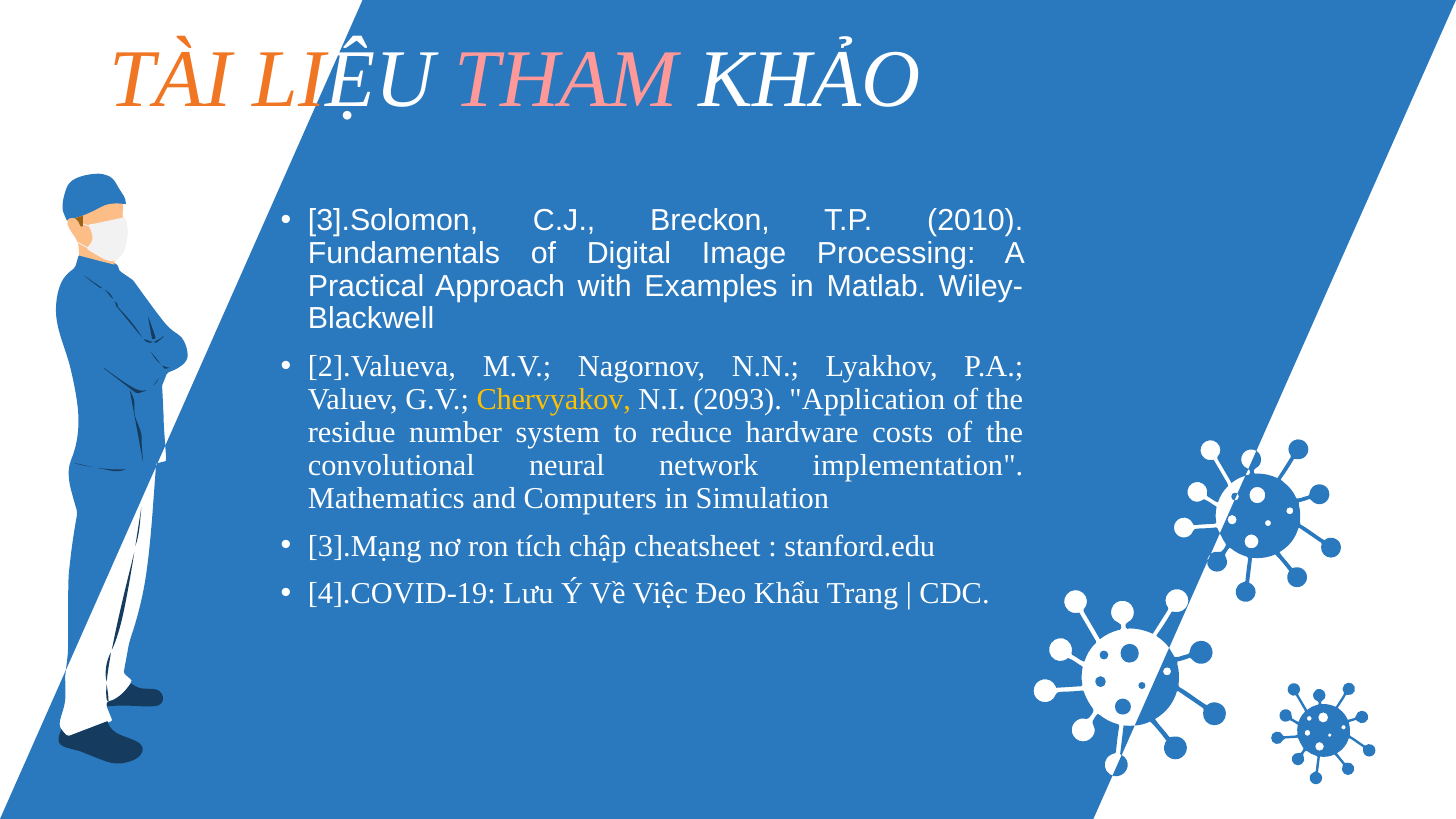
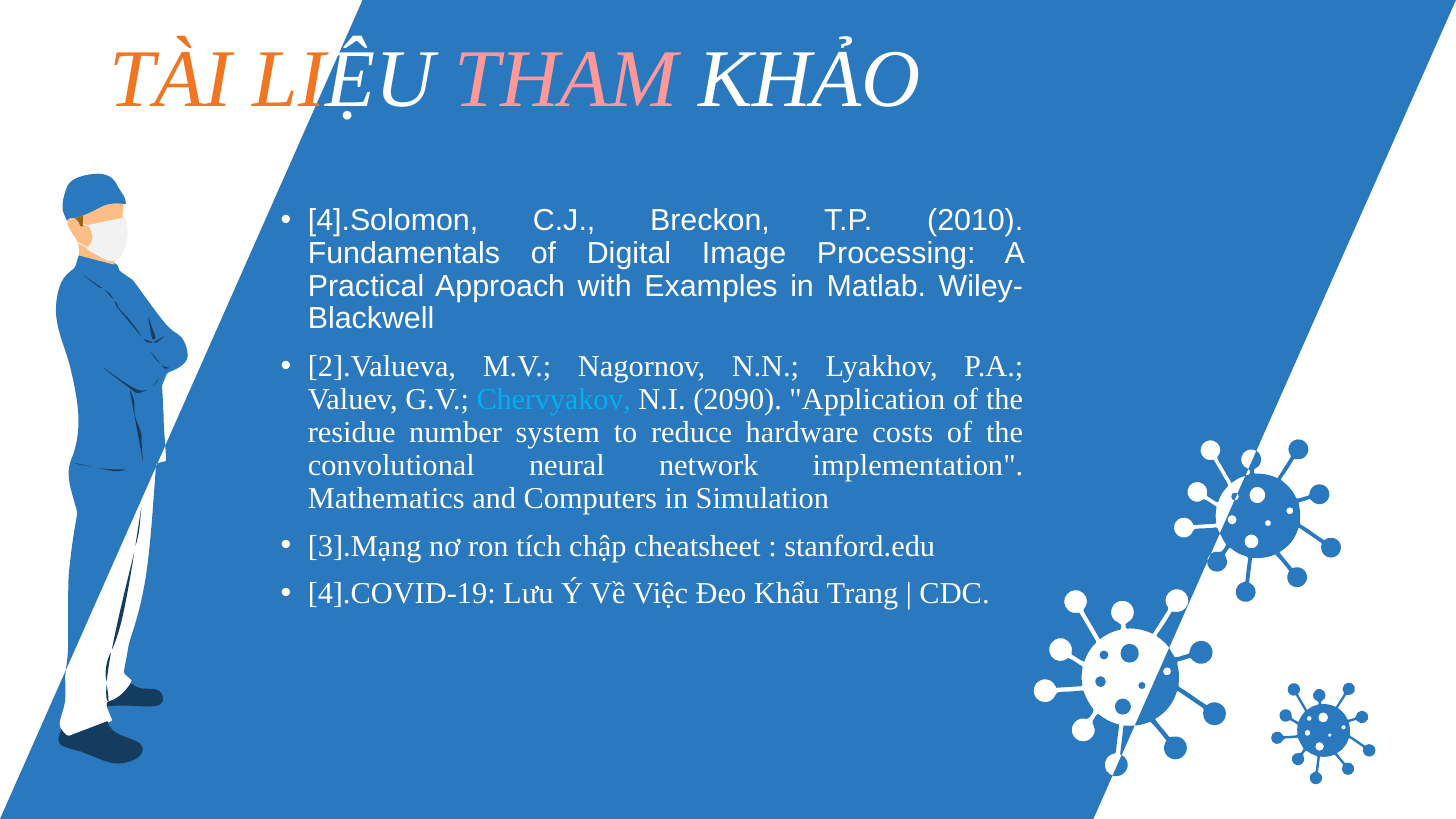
3].Solomon: 3].Solomon -> 4].Solomon
Chervyakov colour: yellow -> light blue
2093: 2093 -> 2090
